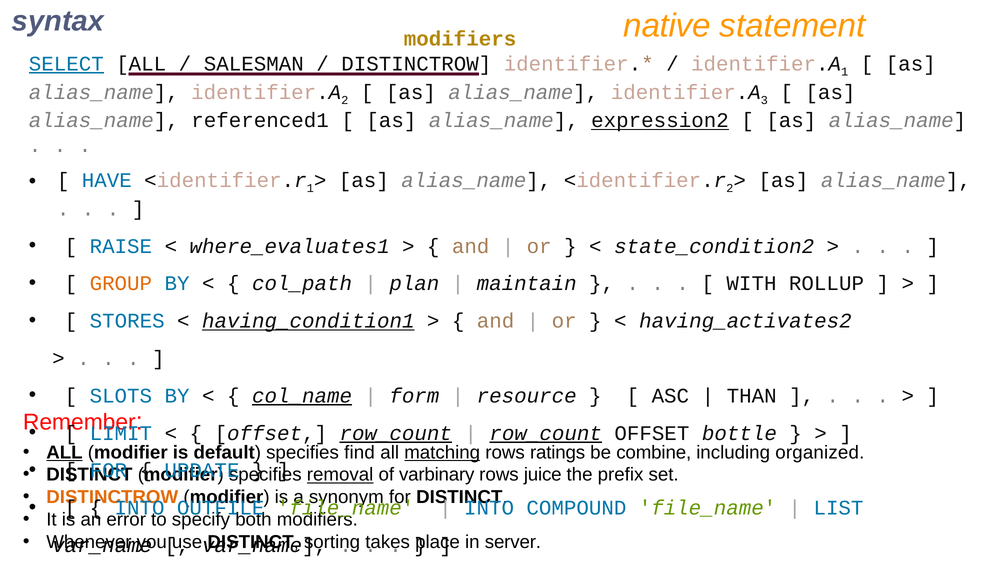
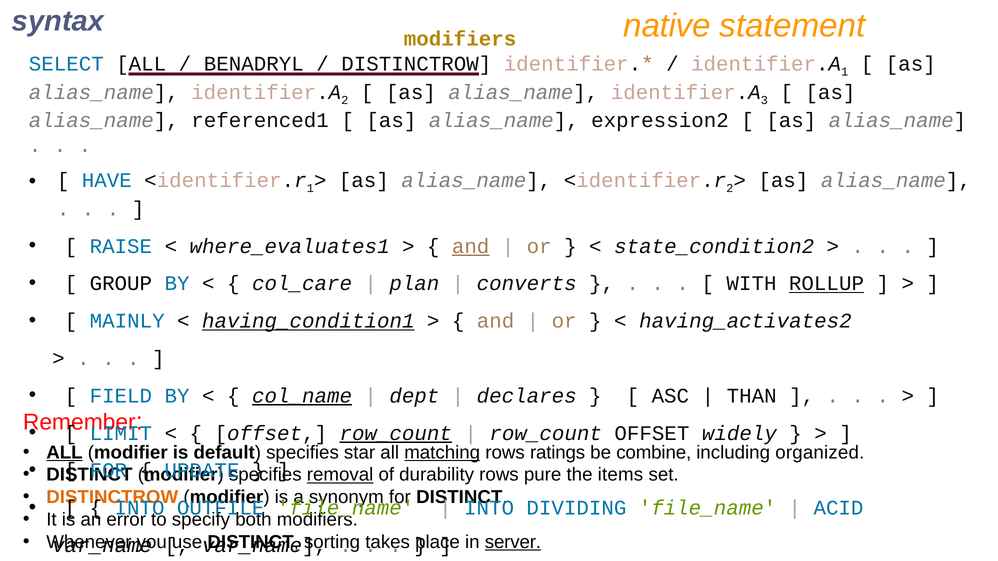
SELECT underline: present -> none
SALESMAN: SALESMAN -> BENADRYL
expression2 underline: present -> none
and at (471, 246) underline: none -> present
GROUP colour: orange -> black
col_path: col_path -> col_care
maintain: maintain -> converts
ROLLUP underline: none -> present
STORES: STORES -> MAINLY
SLOTS: SLOTS -> FIELD
form: form -> dept
resource: resource -> declares
row_count at (546, 433) underline: present -> none
bottle: bottle -> widely
find: find -> star
varbinary: varbinary -> durability
juice: juice -> pure
prefix: prefix -> items
COMPOUND: COMPOUND -> DIVIDING
LIST: LIST -> ACID
server underline: none -> present
